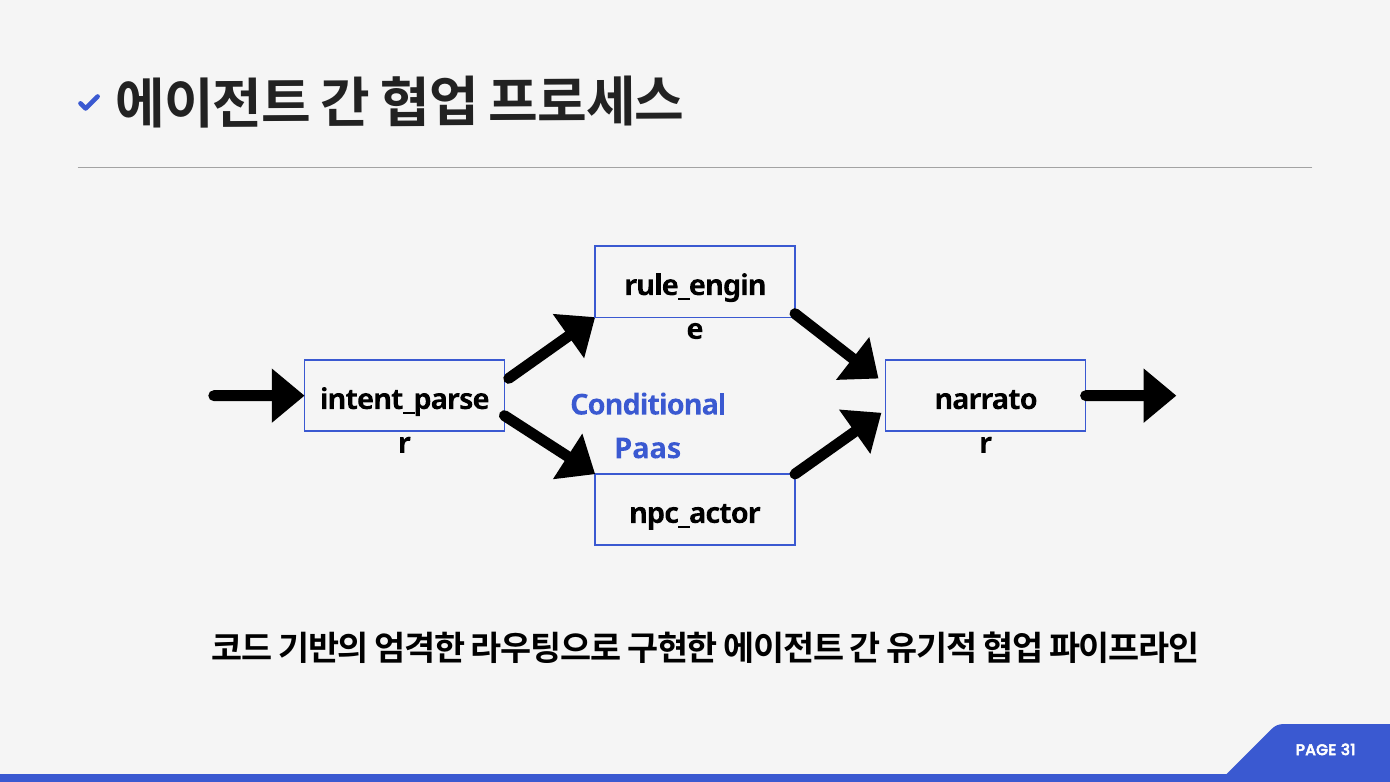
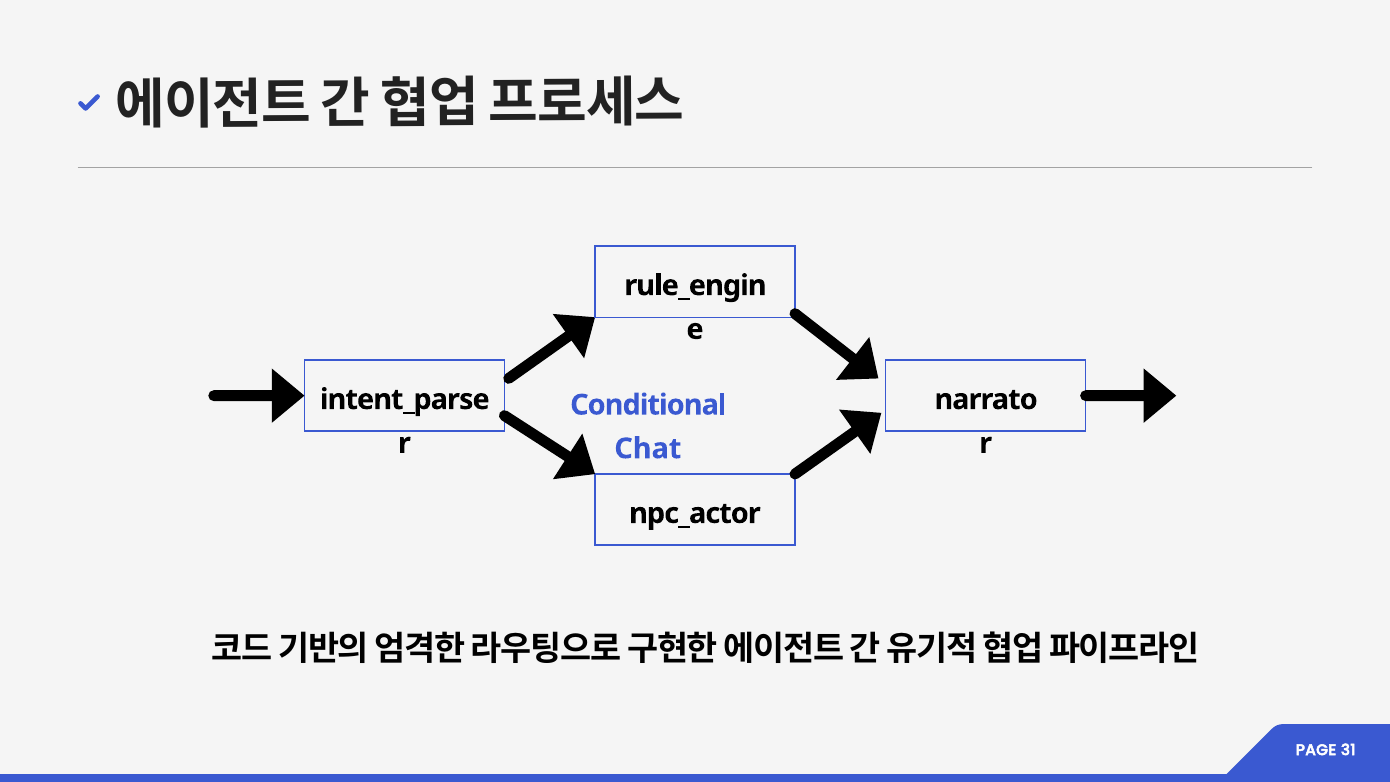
Paas: Paas -> Chat
